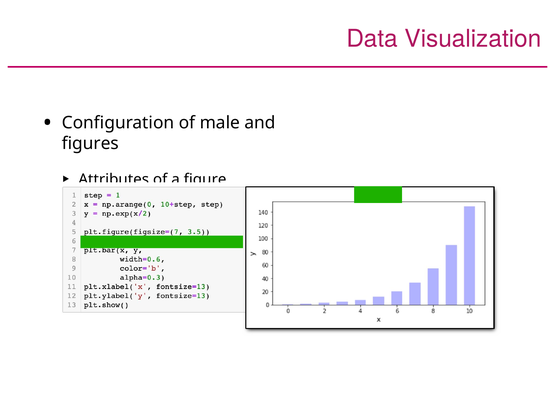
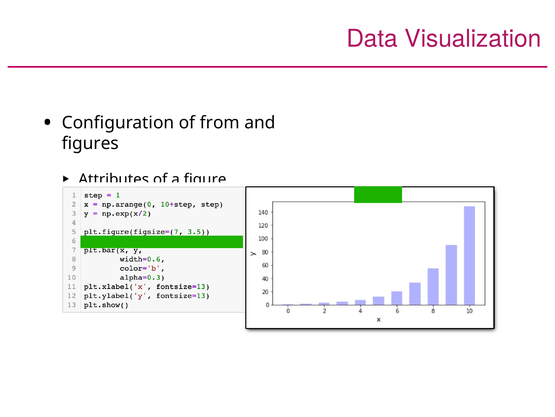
male: male -> from
